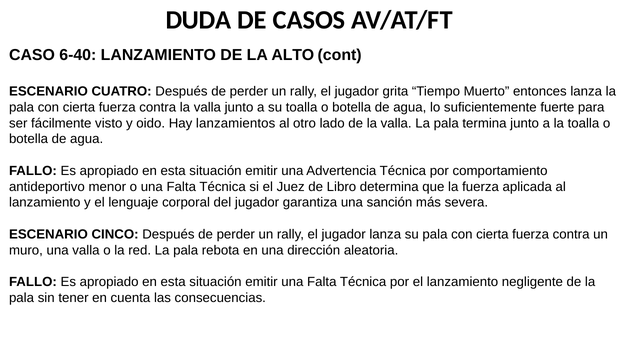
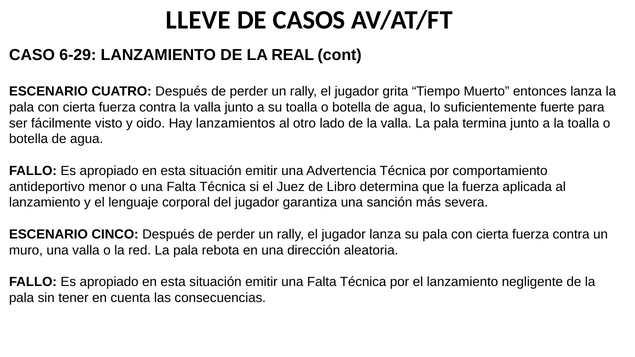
DUDA: DUDA -> LLEVE
6-40: 6-40 -> 6-29
ALTO: ALTO -> REAL
